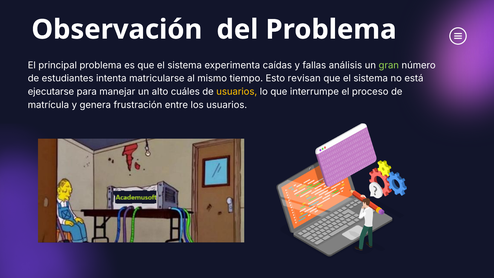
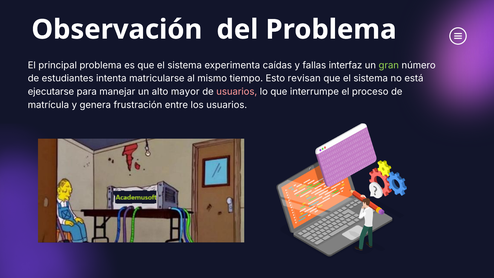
análisis: análisis -> interfaz
cuáles: cuáles -> mayor
usuarios at (237, 92) colour: yellow -> pink
